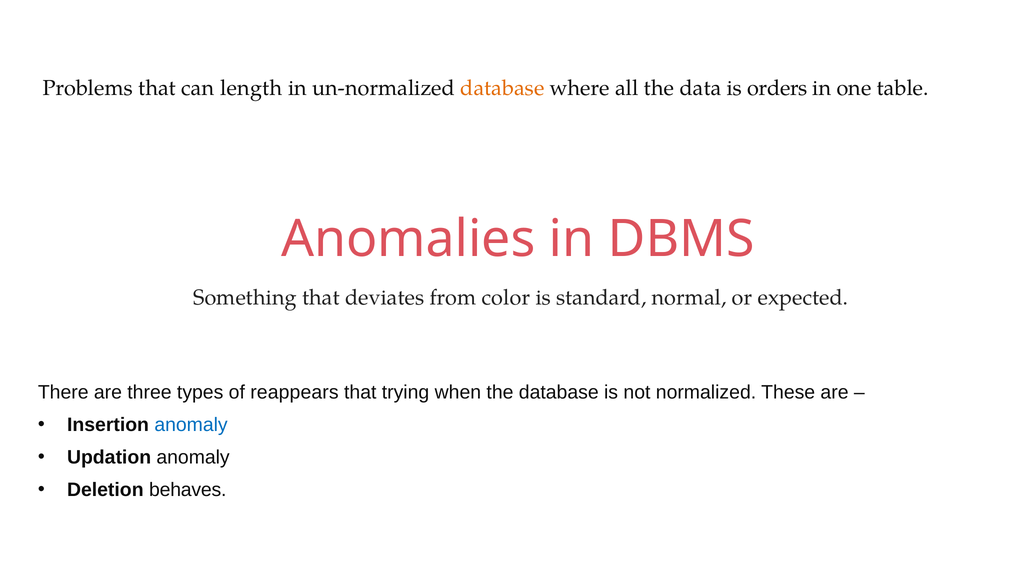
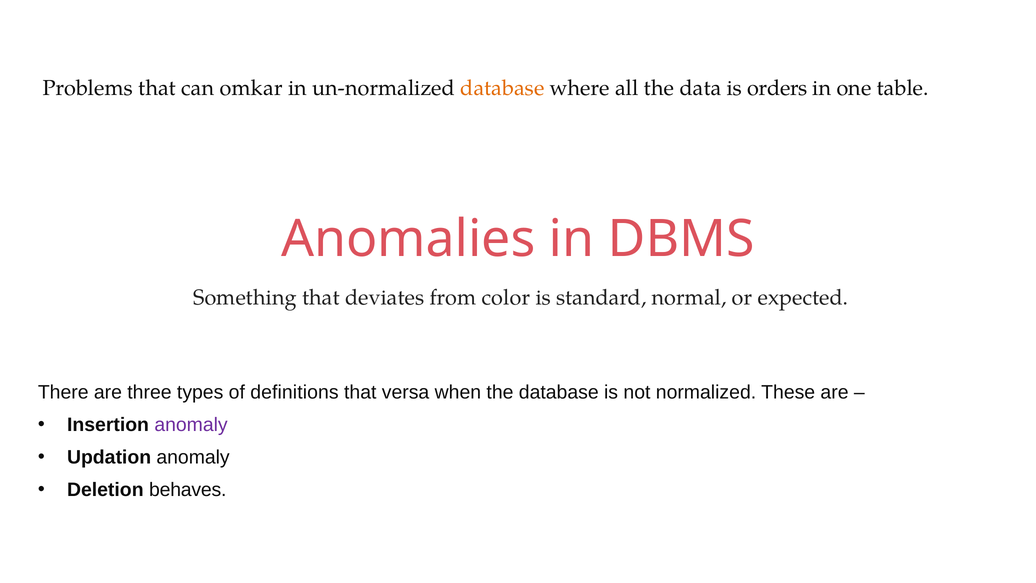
length: length -> omkar
reappears: reappears -> definitions
trying: trying -> versa
anomaly at (191, 425) colour: blue -> purple
